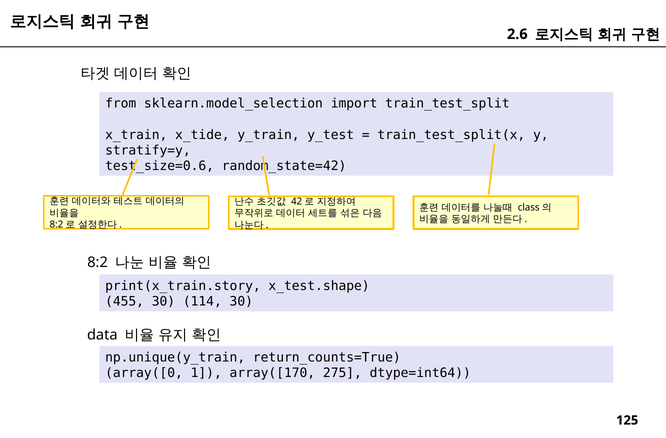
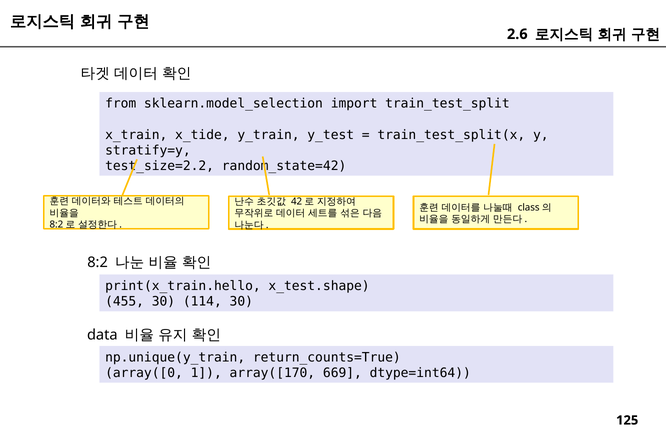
test_size=0.6: test_size=0.6 -> test_size=2.2
print(x_train.story: print(x_train.story -> print(x_train.hello
275: 275 -> 669
